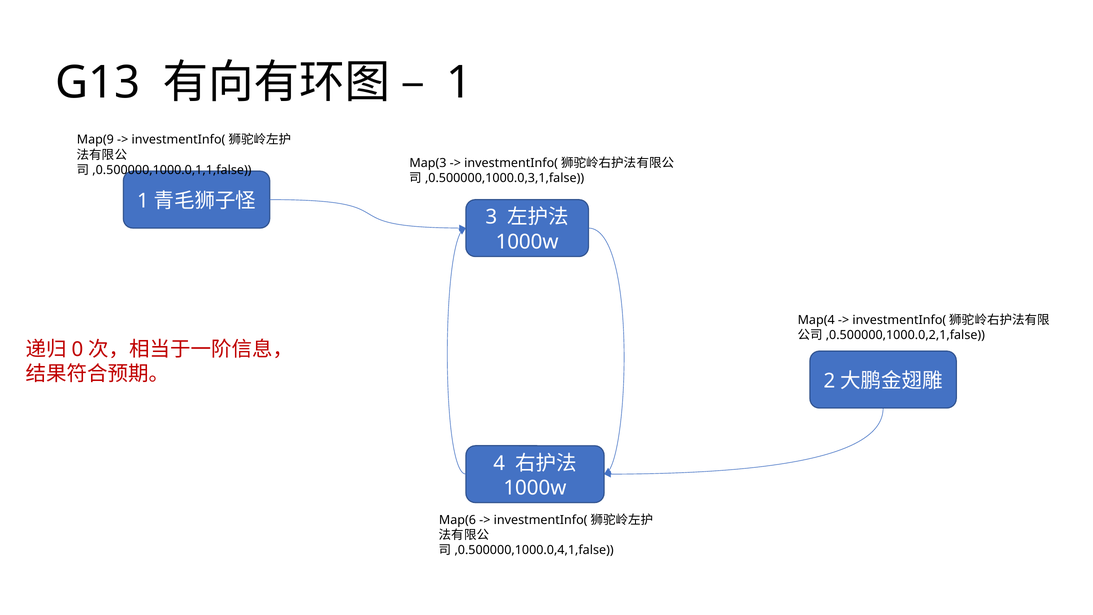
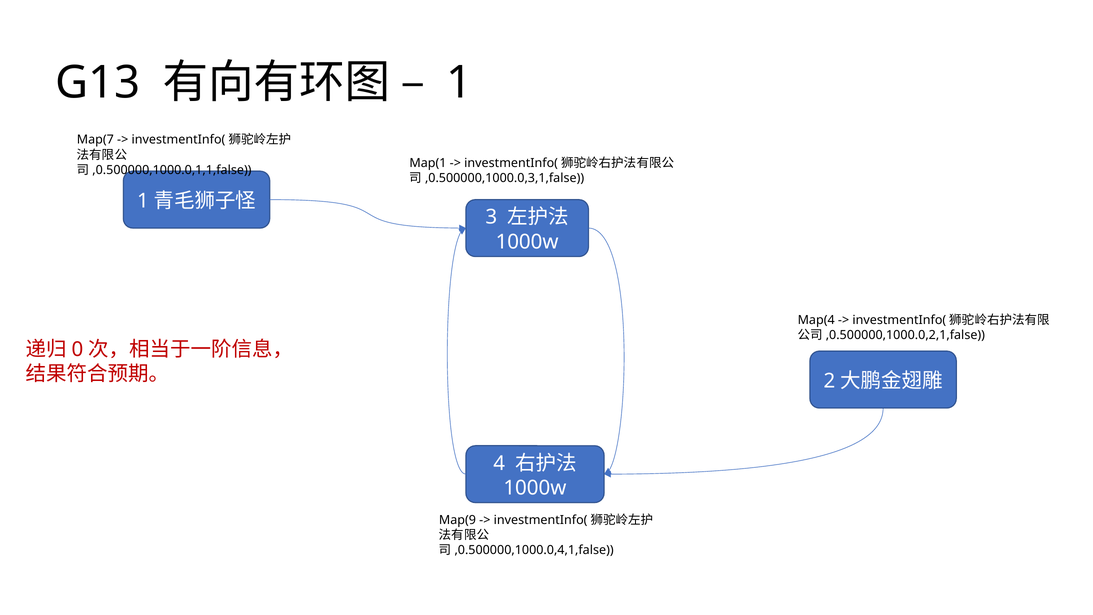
Map(9: Map(9 -> Map(7
Map(3: Map(3 -> Map(1
Map(6: Map(6 -> Map(9
